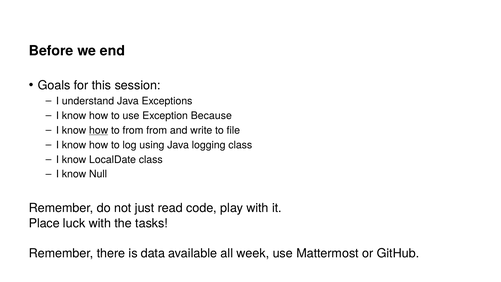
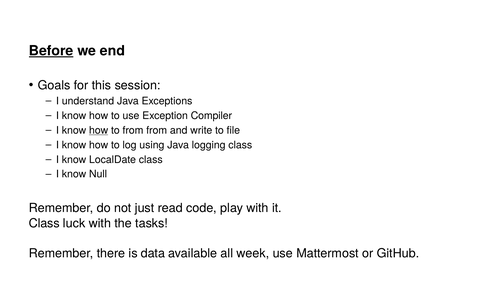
Before underline: none -> present
Because: Because -> Compiler
Place at (44, 223): Place -> Class
